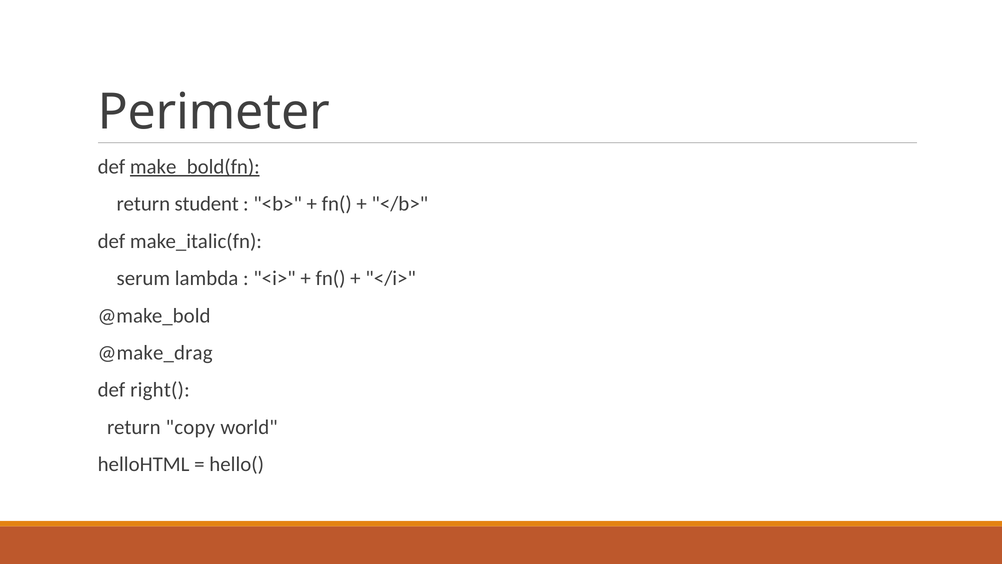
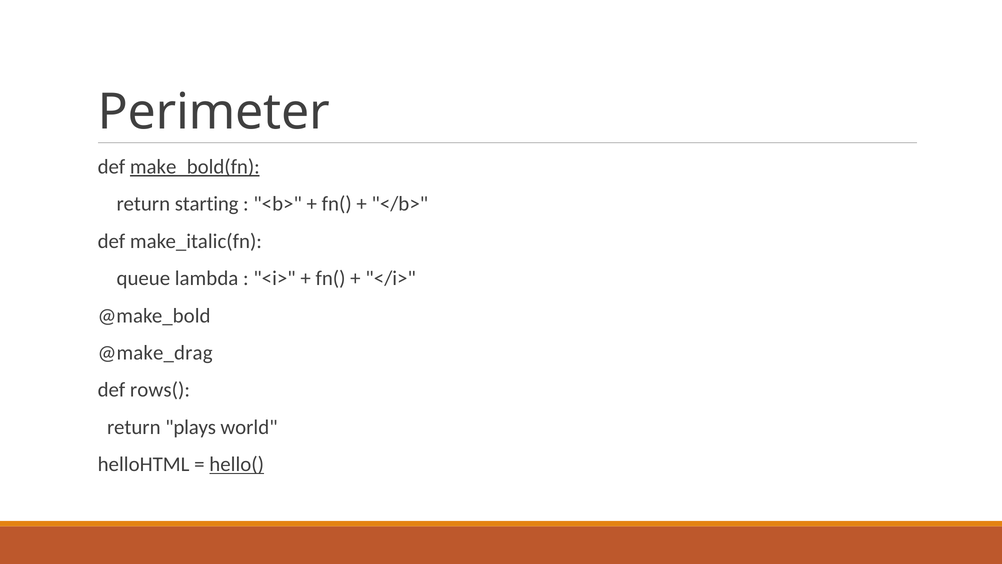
student: student -> starting
serum: serum -> queue
right(: right( -> rows(
copy: copy -> plays
hello( underline: none -> present
